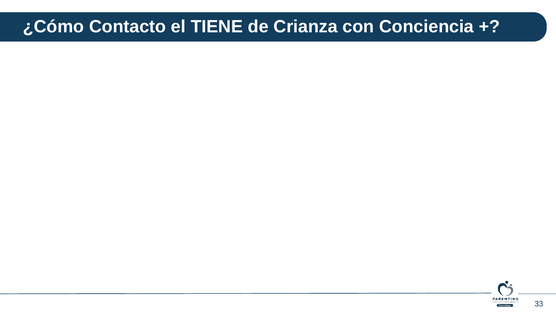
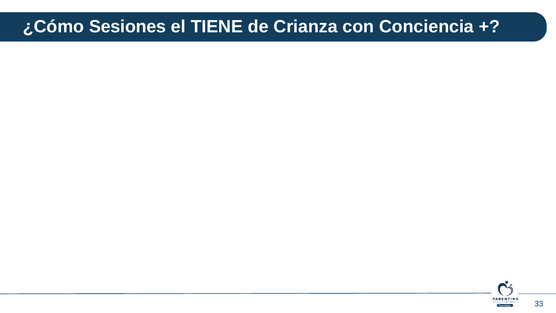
Contacto: Contacto -> Sesiones
